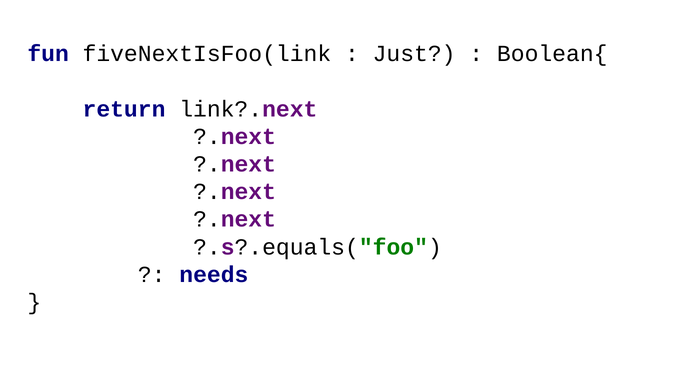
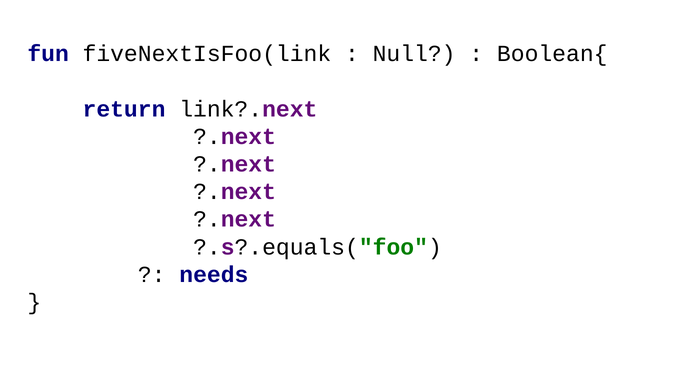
Just: Just -> Null
